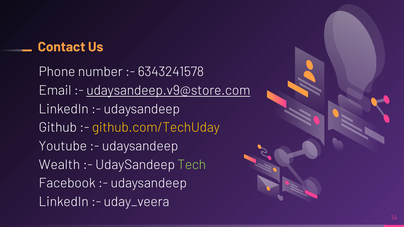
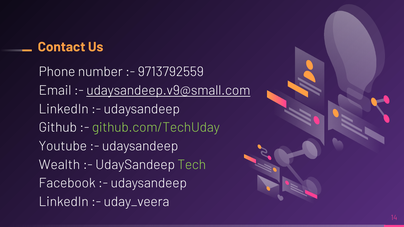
6343241578: 6343241578 -> 9713792559
udaysandeep.v9@store.com: udaysandeep.v9@store.com -> udaysandeep.v9@small.com
github.com/TechUday colour: yellow -> light green
